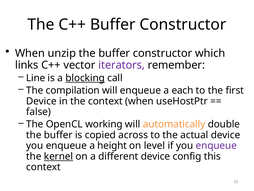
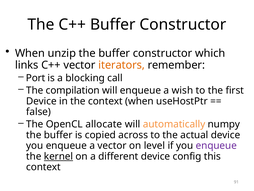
iterators colour: purple -> orange
Line: Line -> Port
blocking underline: present -> none
each: each -> wish
working: working -> allocate
double: double -> numpy
a height: height -> vector
